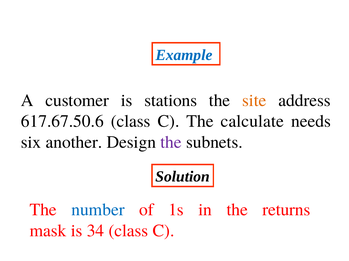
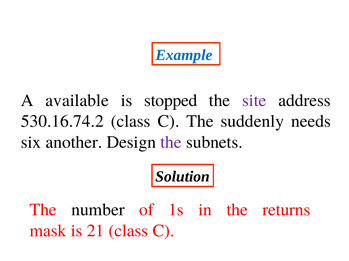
customer: customer -> available
stations: stations -> stopped
site colour: orange -> purple
617.67.50.6: 617.67.50.6 -> 530.16.74.2
calculate: calculate -> suddenly
number colour: blue -> black
34: 34 -> 21
